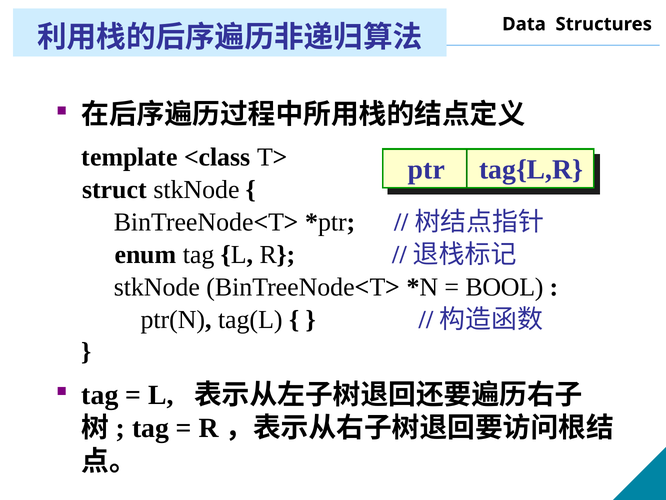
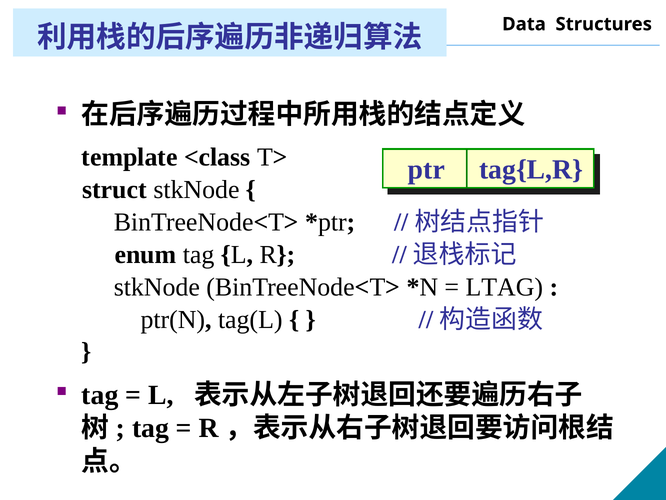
BOOL: BOOL -> LTAG
